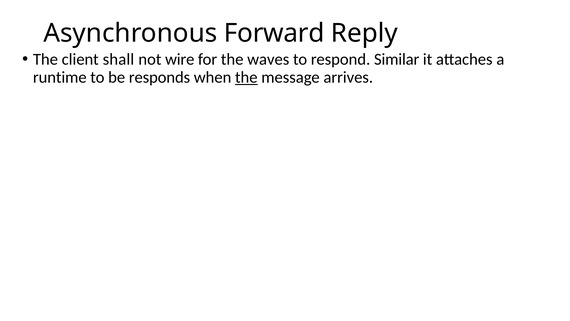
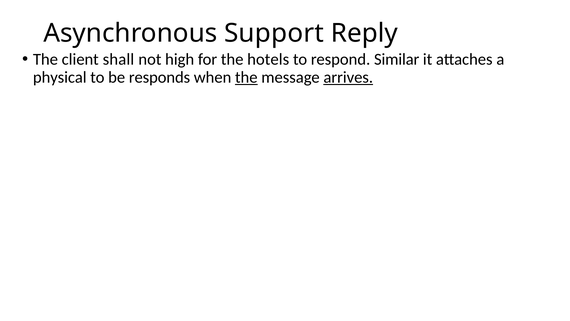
Forward: Forward -> Support
wire: wire -> high
waves: waves -> hotels
runtime: runtime -> physical
arrives underline: none -> present
